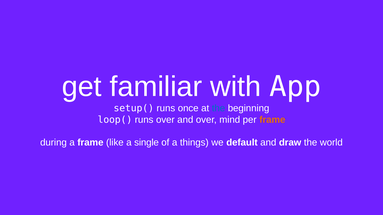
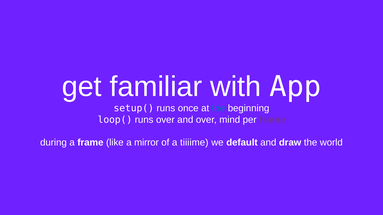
frame at (272, 120) colour: orange -> purple
single: single -> mirror
things: things -> tiiiime
